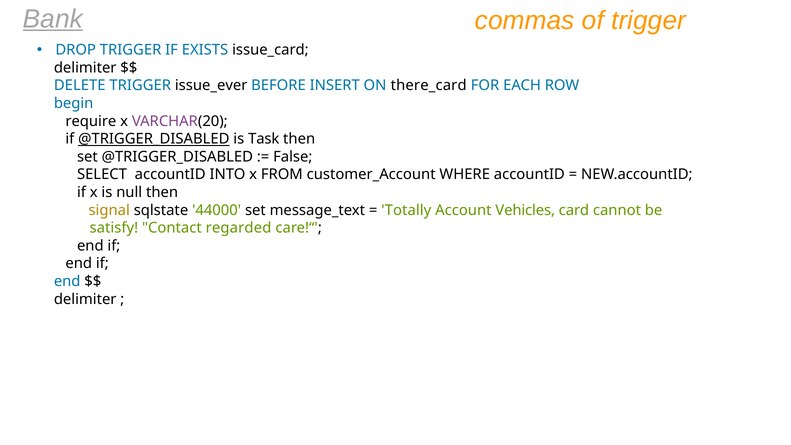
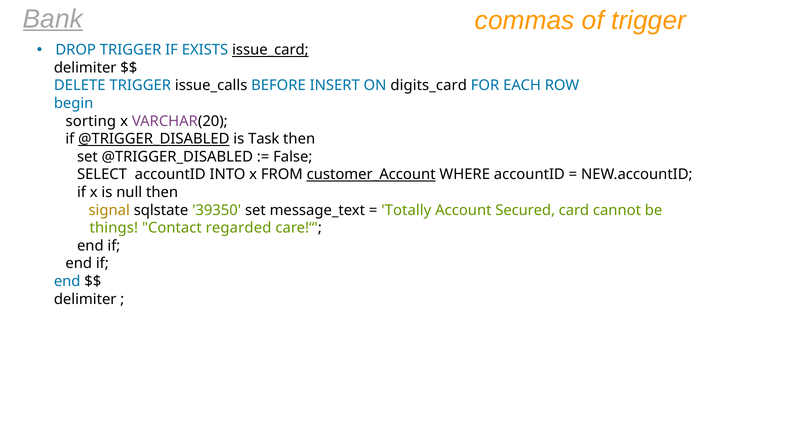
issue_card underline: none -> present
issue_ever: issue_ever -> issue_calls
there_card: there_card -> digits_card
require: require -> sorting
customer_Account underline: none -> present
44000: 44000 -> 39350
Vehicles: Vehicles -> Secured
satisfy: satisfy -> things
